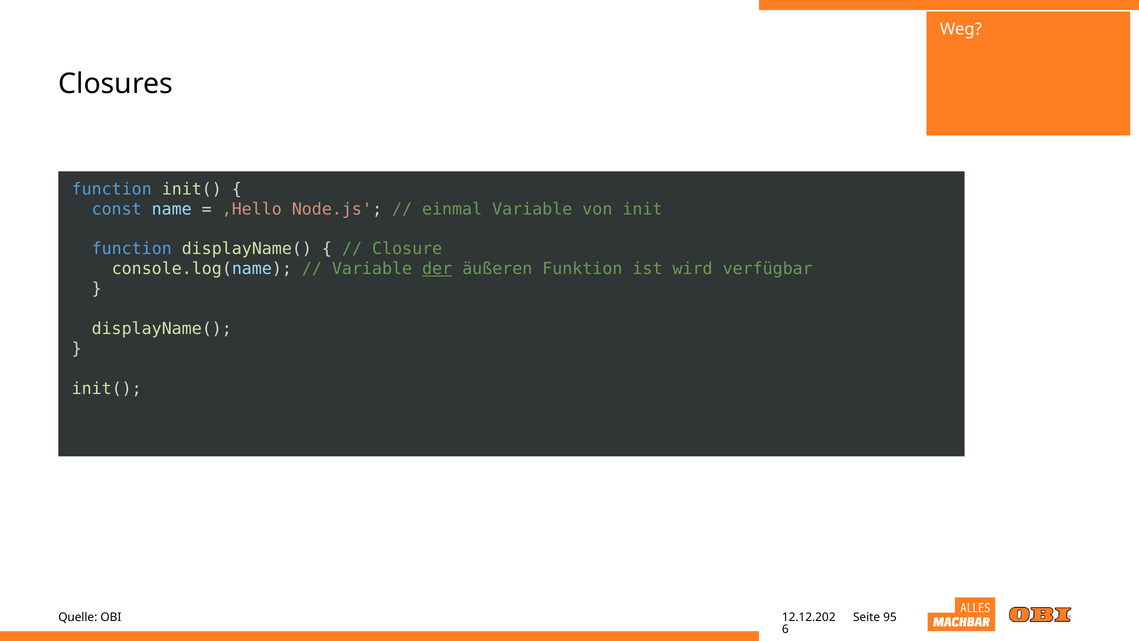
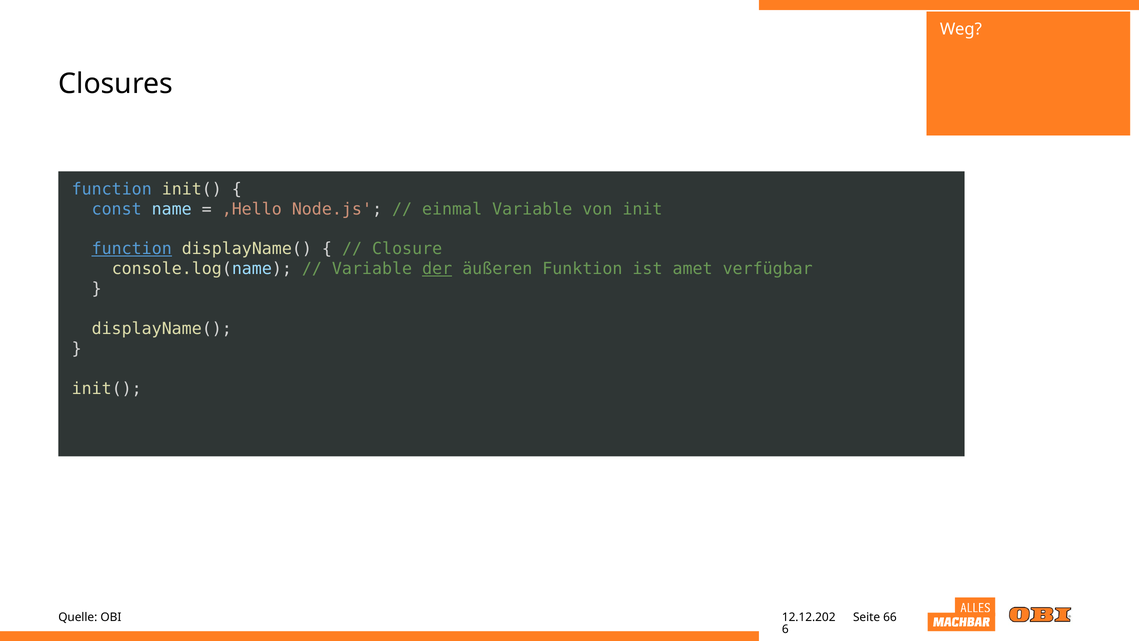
function at (132, 249) underline: none -> present
wird: wird -> amet
95: 95 -> 66
